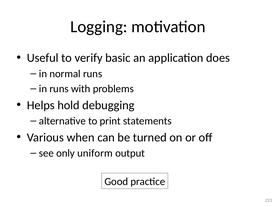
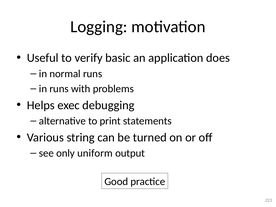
hold: hold -> exec
when: when -> string
